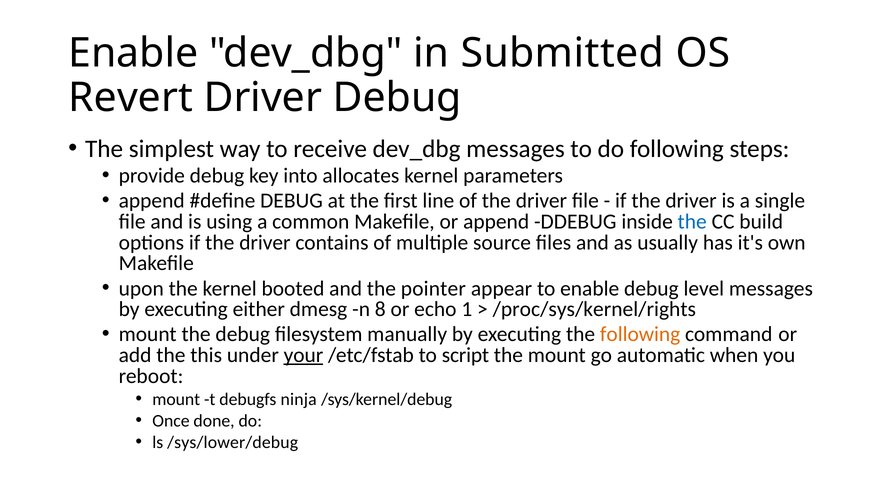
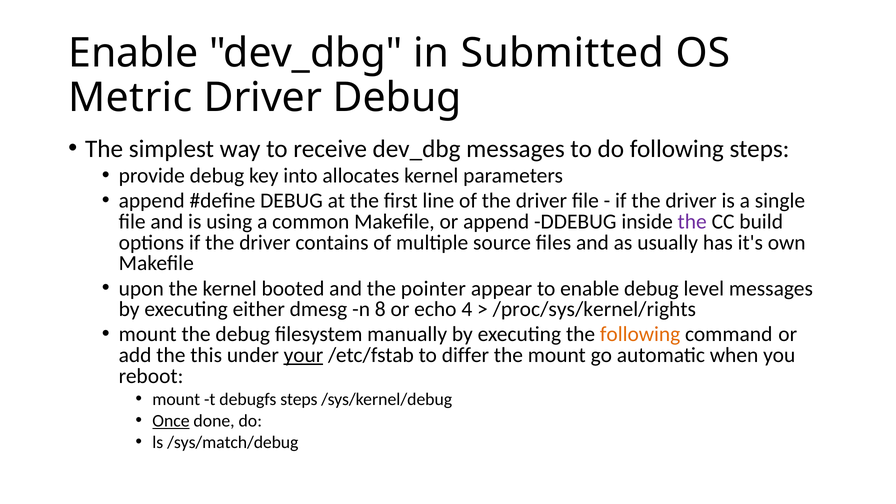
Revert: Revert -> Metric
the at (692, 222) colour: blue -> purple
1: 1 -> 4
script: script -> differ
debugfs ninja: ninja -> steps
Once underline: none -> present
/sys/lower/debug: /sys/lower/debug -> /sys/match/debug
